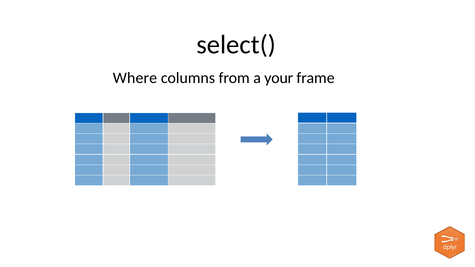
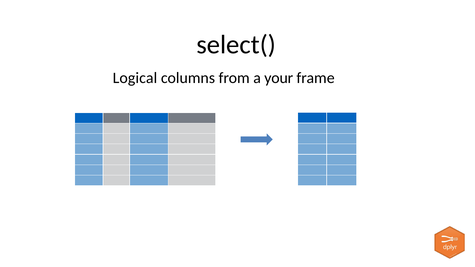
Where: Where -> Logical
